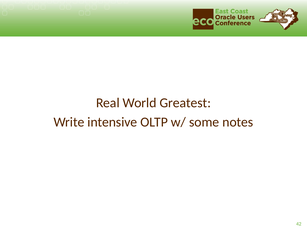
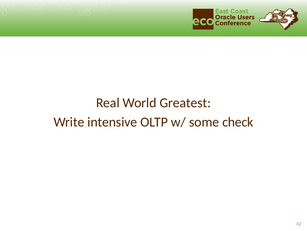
notes: notes -> check
